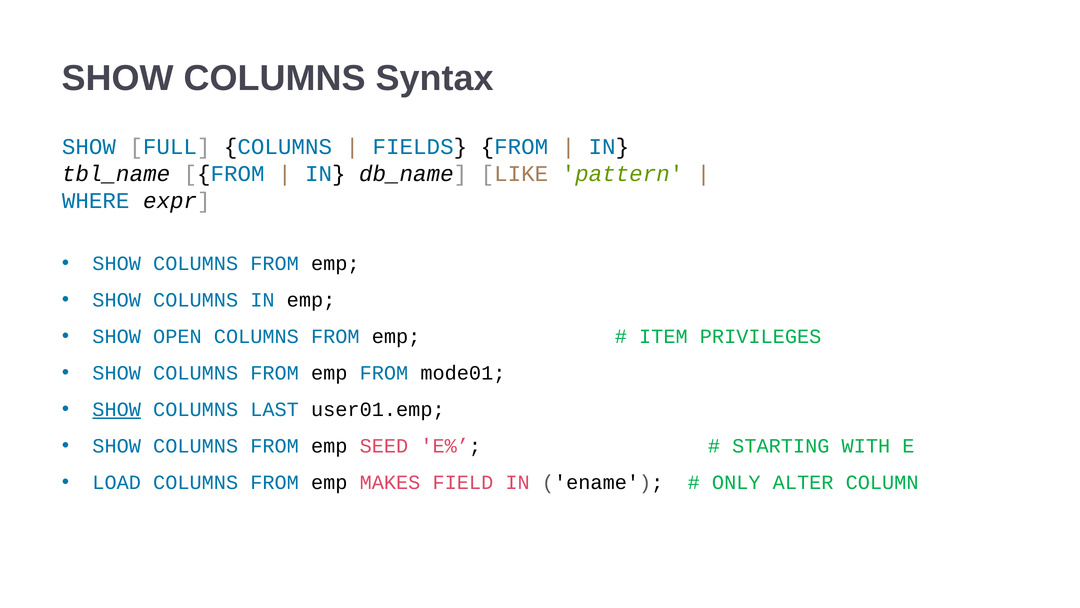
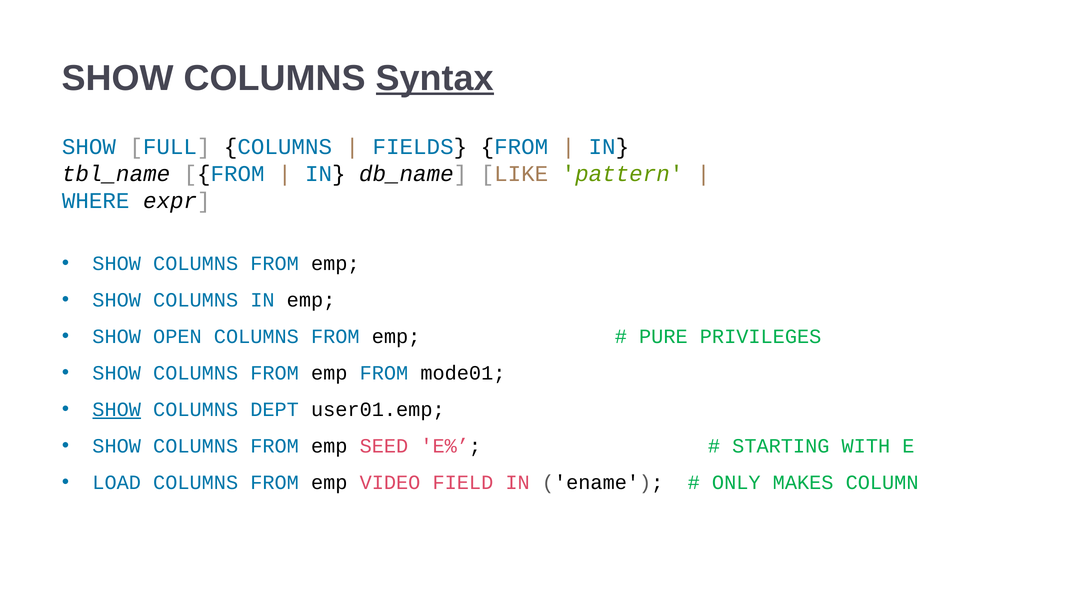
Syntax underline: none -> present
ITEM: ITEM -> PURE
LAST: LAST -> DEPT
MAKES: MAKES -> VIDEO
ALTER: ALTER -> MAKES
